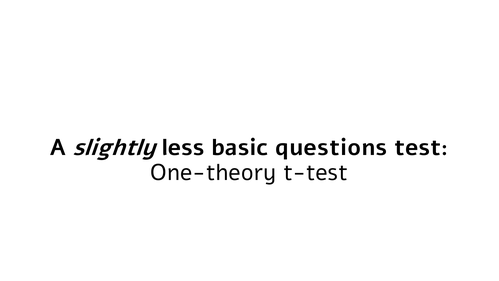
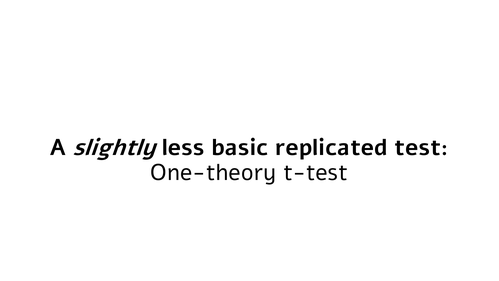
questions: questions -> replicated
